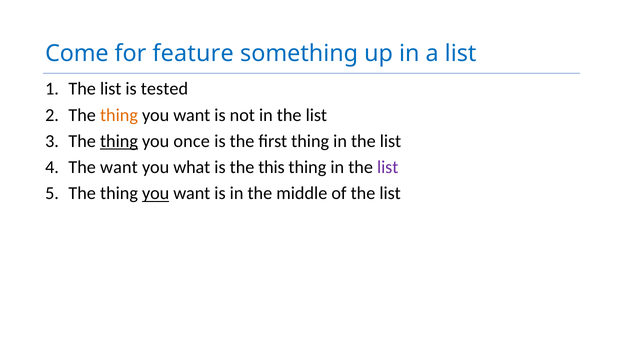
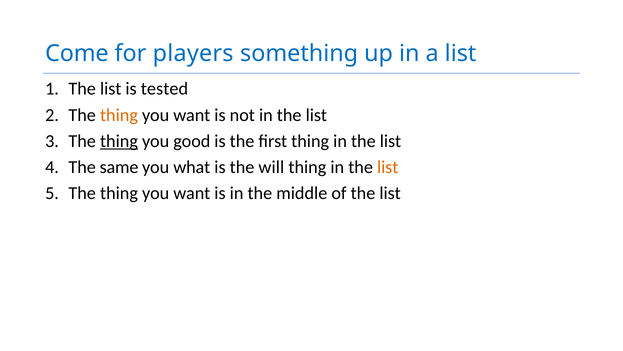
feature: feature -> players
once: once -> good
The want: want -> same
this: this -> will
list at (388, 167) colour: purple -> orange
you at (156, 193) underline: present -> none
